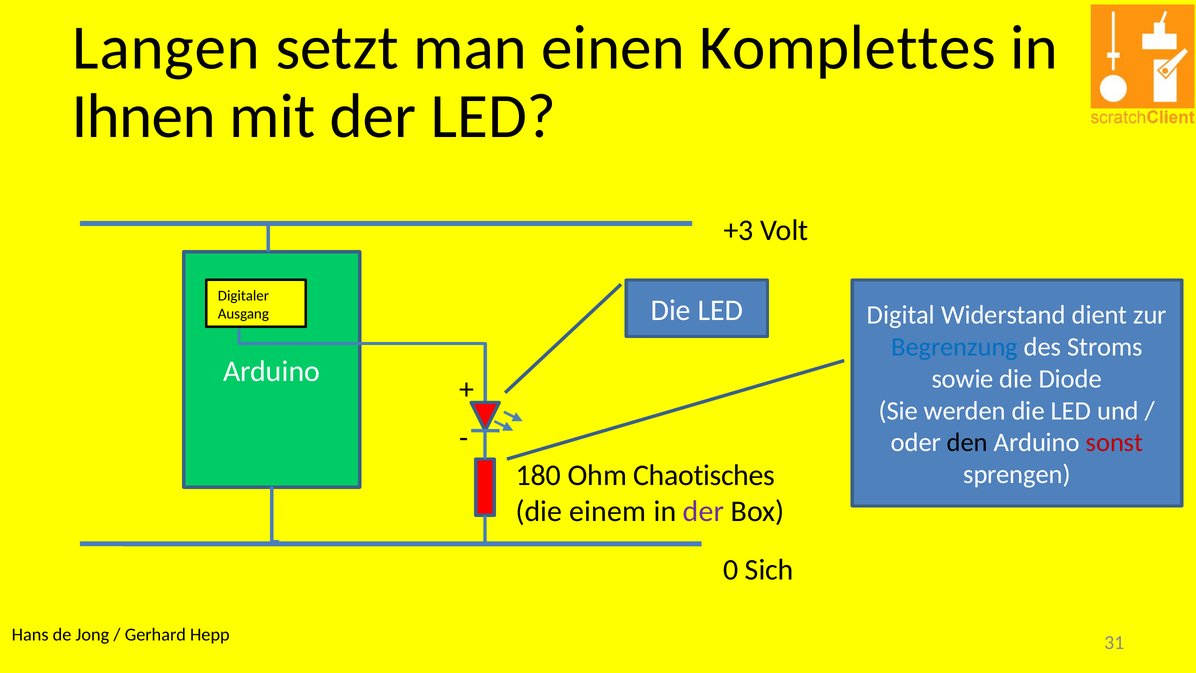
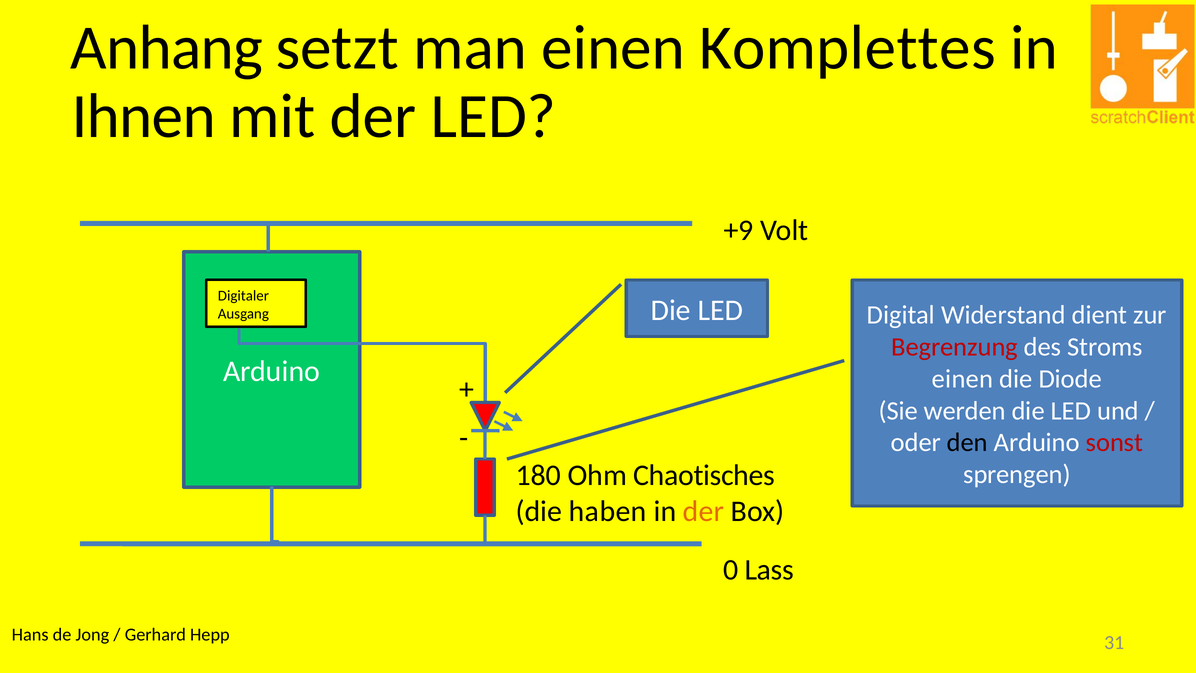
Langen: Langen -> Anhang
+3: +3 -> +9
Begrenzung colour: blue -> red
sowie at (963, 379): sowie -> einen
einem: einem -> haben
der at (704, 511) colour: purple -> orange
Sich: Sich -> Lass
